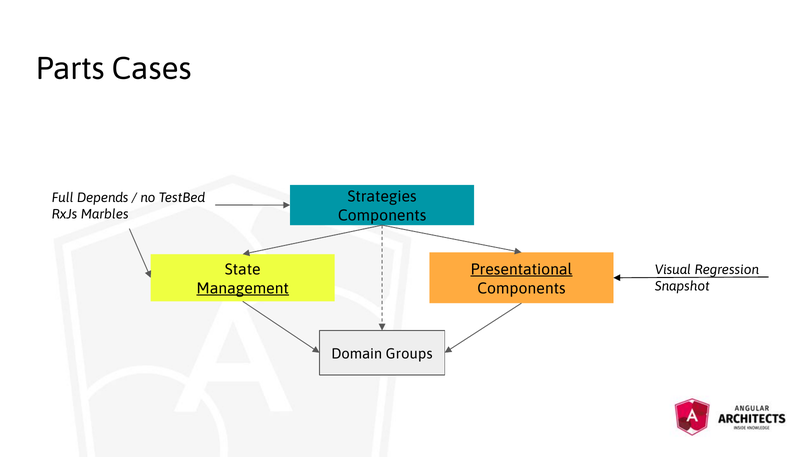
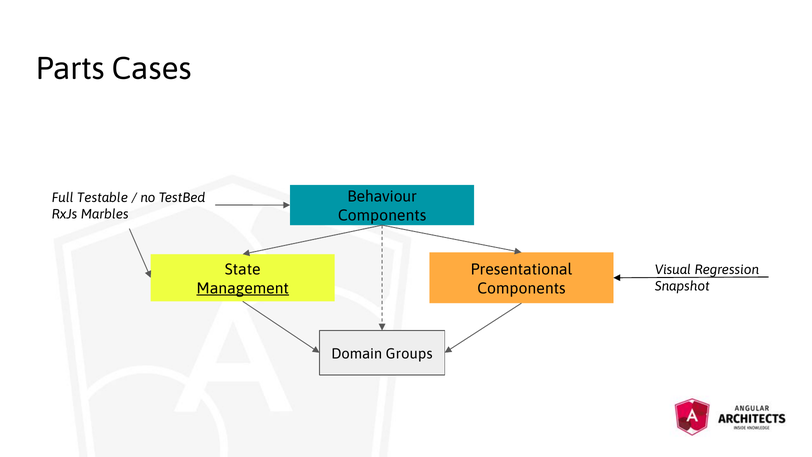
Strategies: Strategies -> Behaviour
Depends: Depends -> Testable
Presentational underline: present -> none
